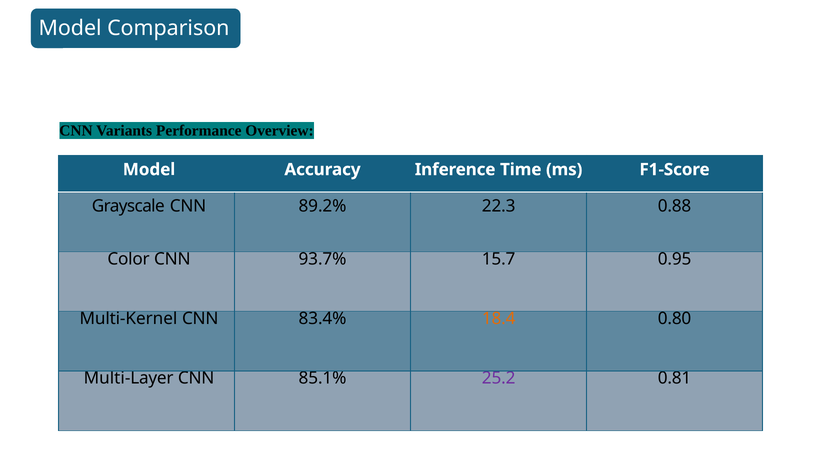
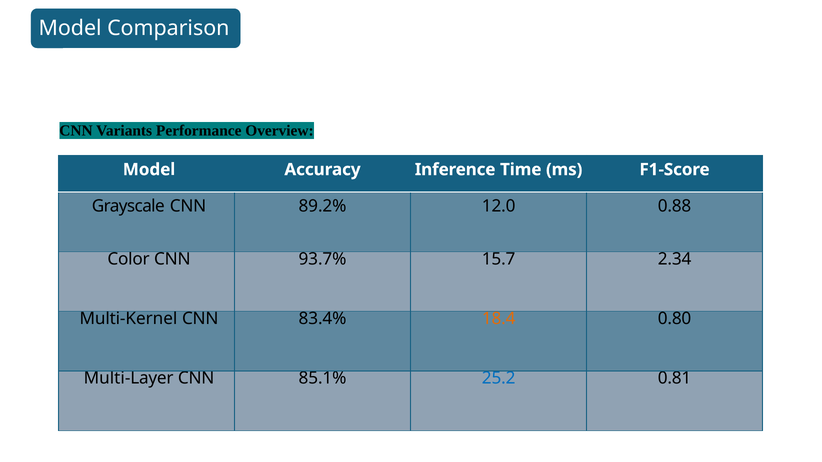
22.3: 22.3 -> 12.0
0.95: 0.95 -> 2.34
25.2 colour: purple -> blue
